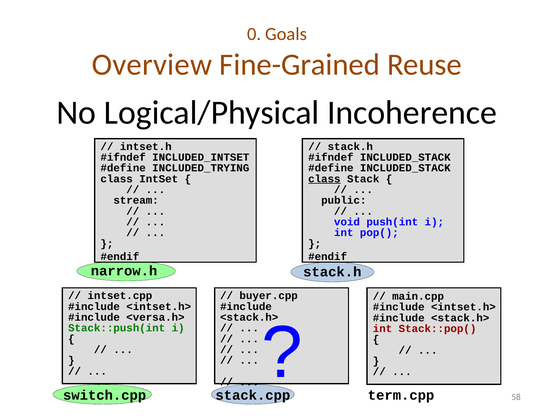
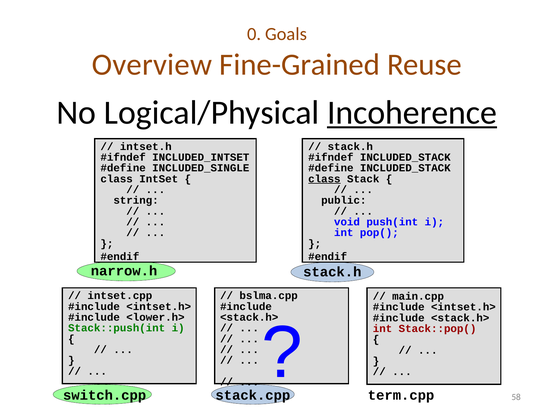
Incoherence underline: none -> present
INCLUDED_TRYING: INCLUDED_TRYING -> INCLUDED_SINGLE
stream: stream -> string
buyer.cpp: buyer.cpp -> bslma.cpp
<versa.h>: <versa.h> -> <lower.h>
